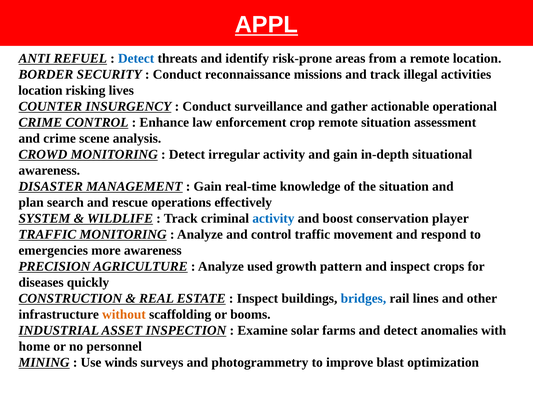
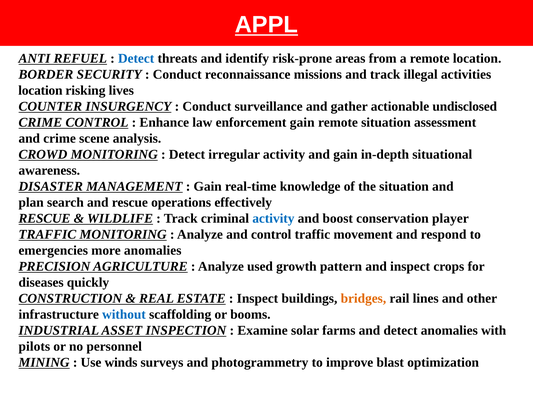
operational: operational -> undisclosed
enforcement crop: crop -> gain
SYSTEM at (44, 218): SYSTEM -> RESCUE
more awareness: awareness -> anomalies
bridges colour: blue -> orange
without colour: orange -> blue
home: home -> pilots
